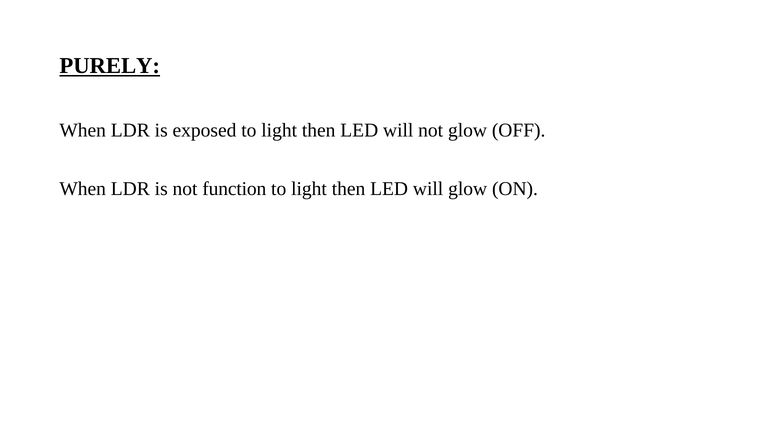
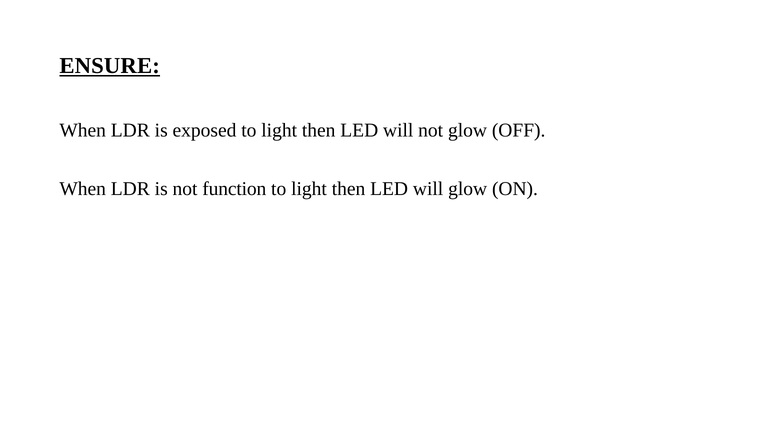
PURELY: PURELY -> ENSURE
